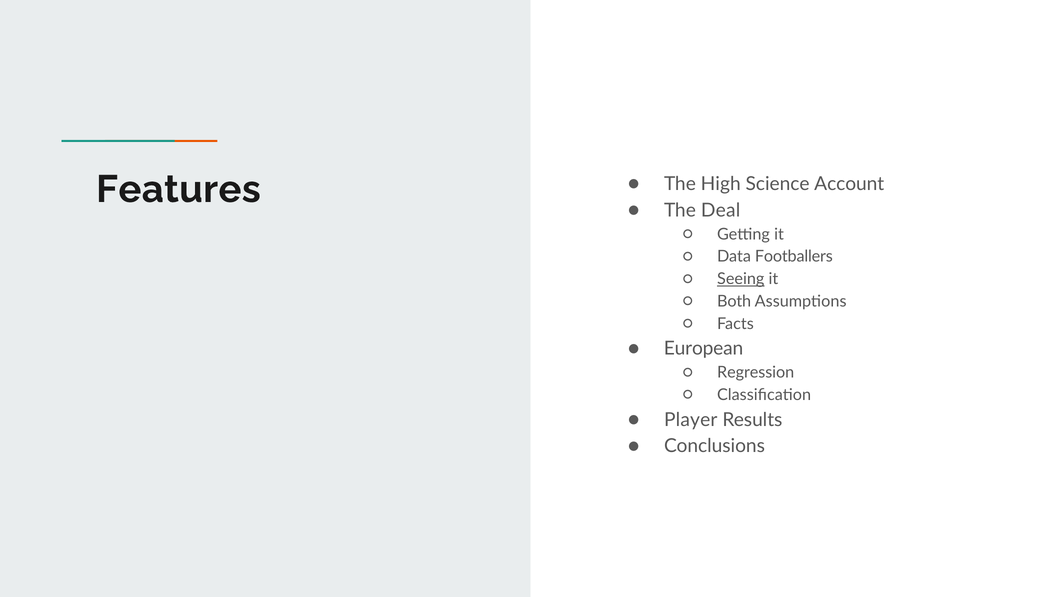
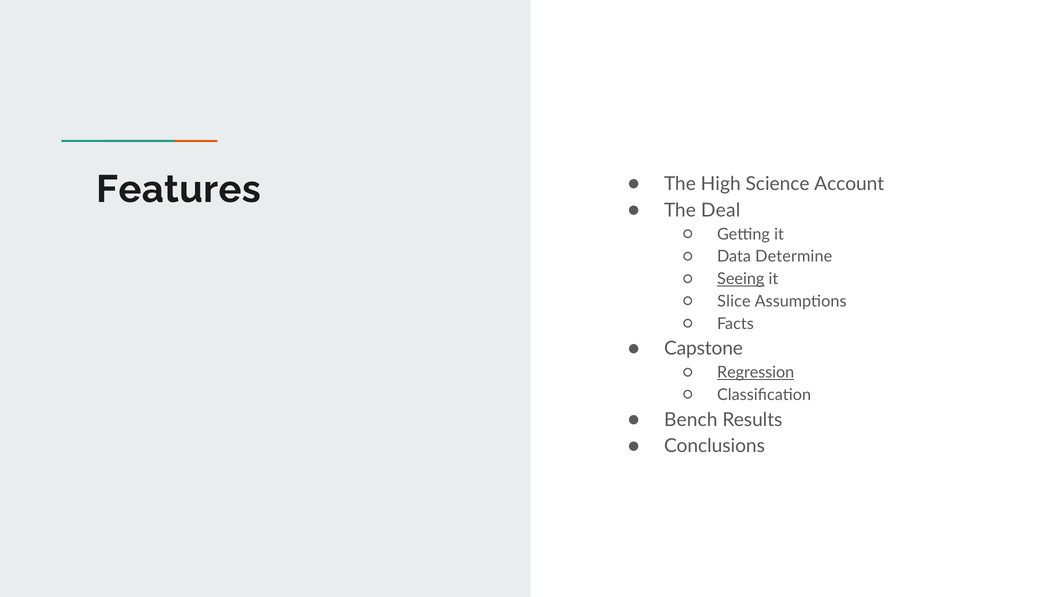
Footballers: Footballers -> Determine
Both: Both -> Slice
European: European -> Capstone
Regression underline: none -> present
Player: Player -> Bench
